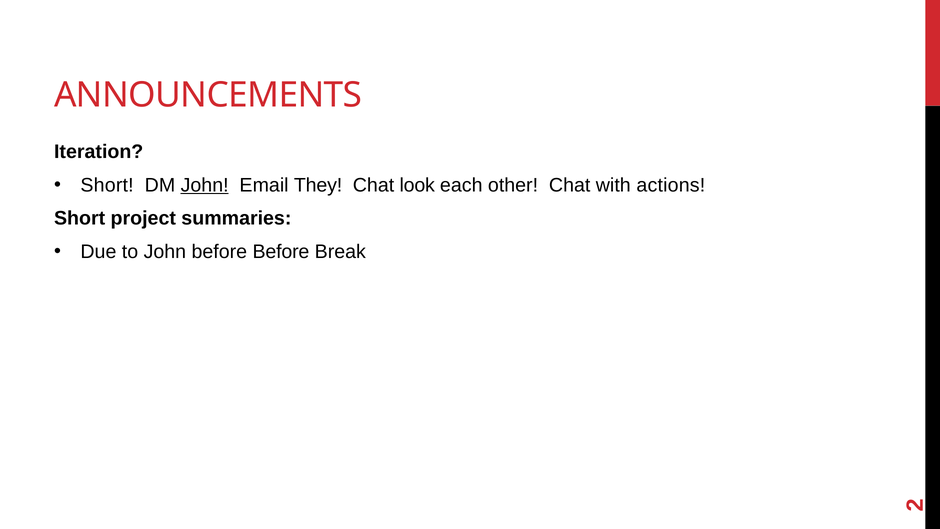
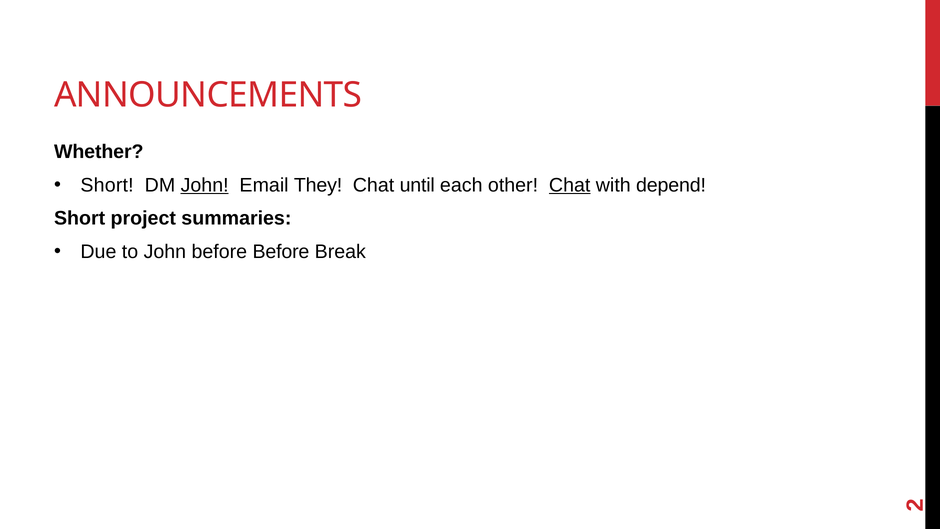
Iteration: Iteration -> Whether
look: look -> until
Chat at (570, 185) underline: none -> present
actions: actions -> depend
